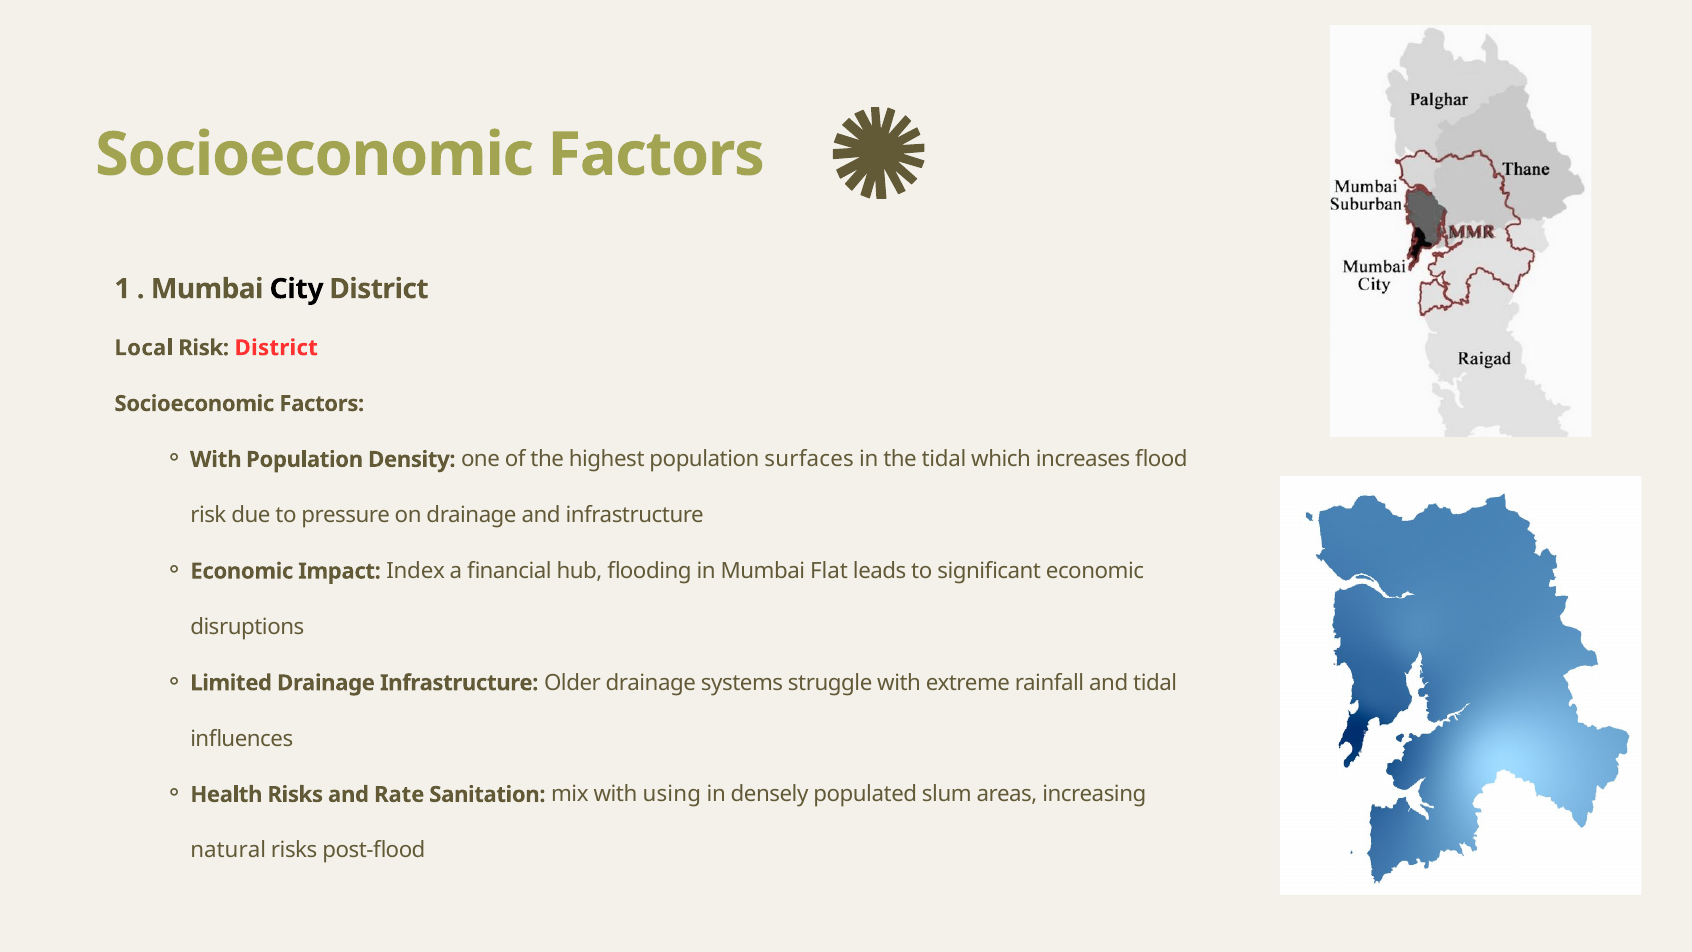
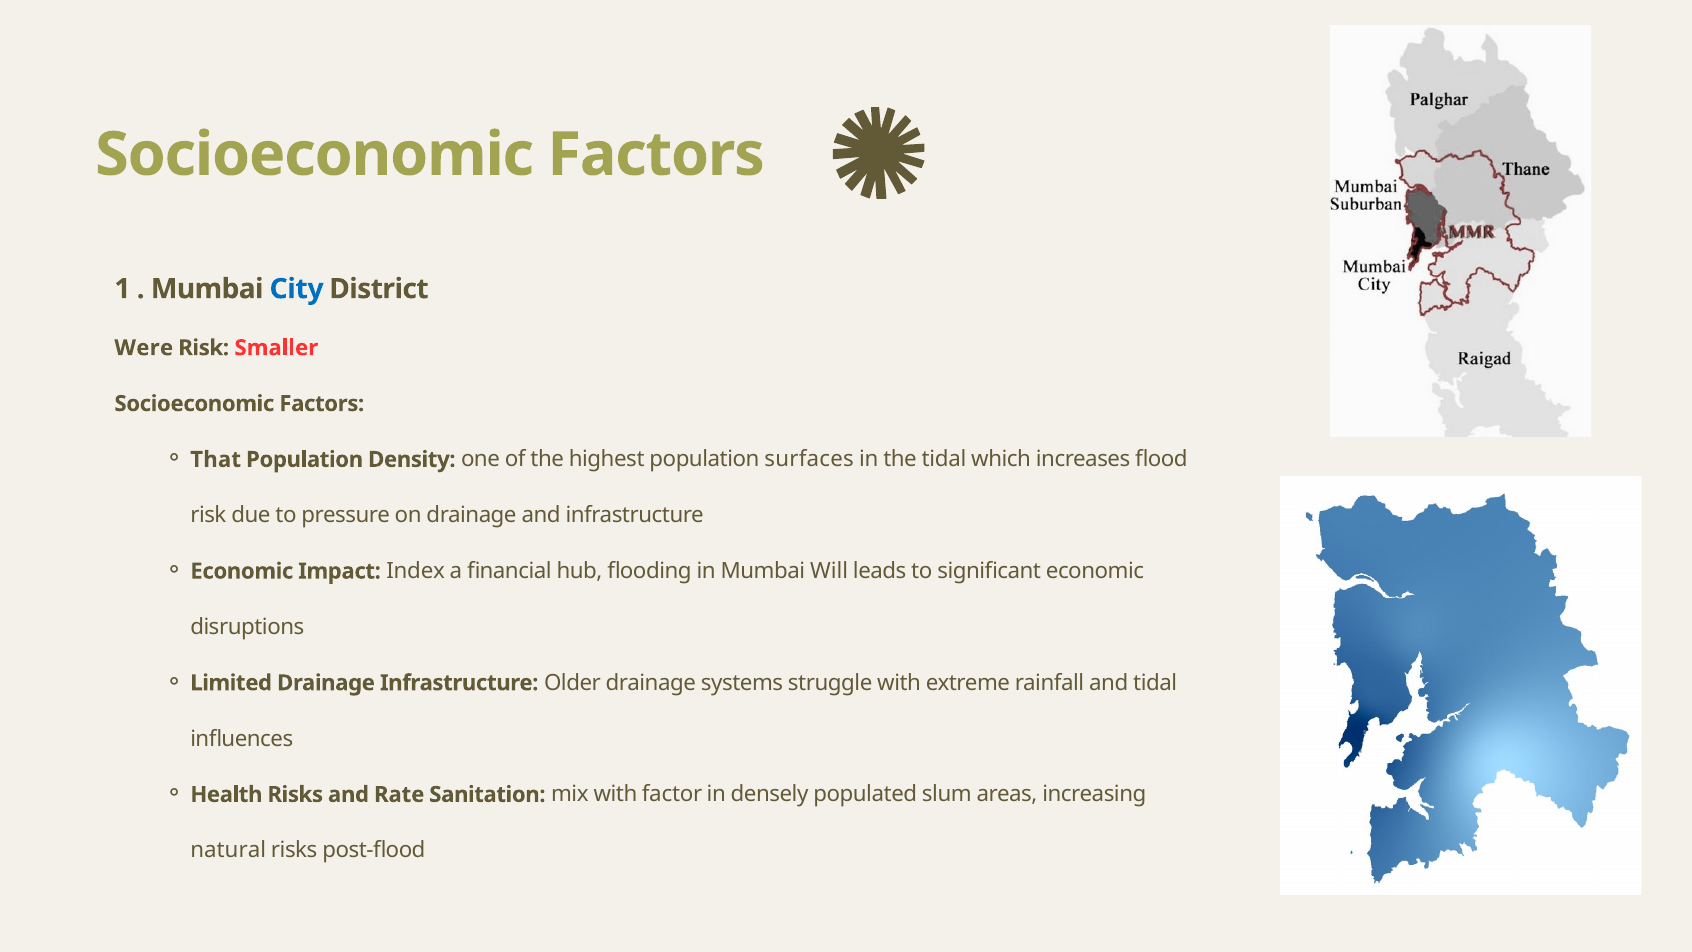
City colour: black -> blue
Local: Local -> Were
Risk District: District -> Smaller
With at (216, 459): With -> That
Flat: Flat -> Will
using: using -> factor
